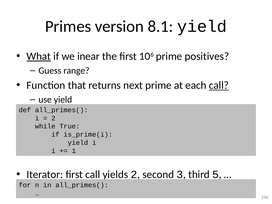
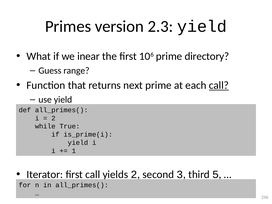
8.1: 8.1 -> 2.3
What underline: present -> none
positives: positives -> directory
